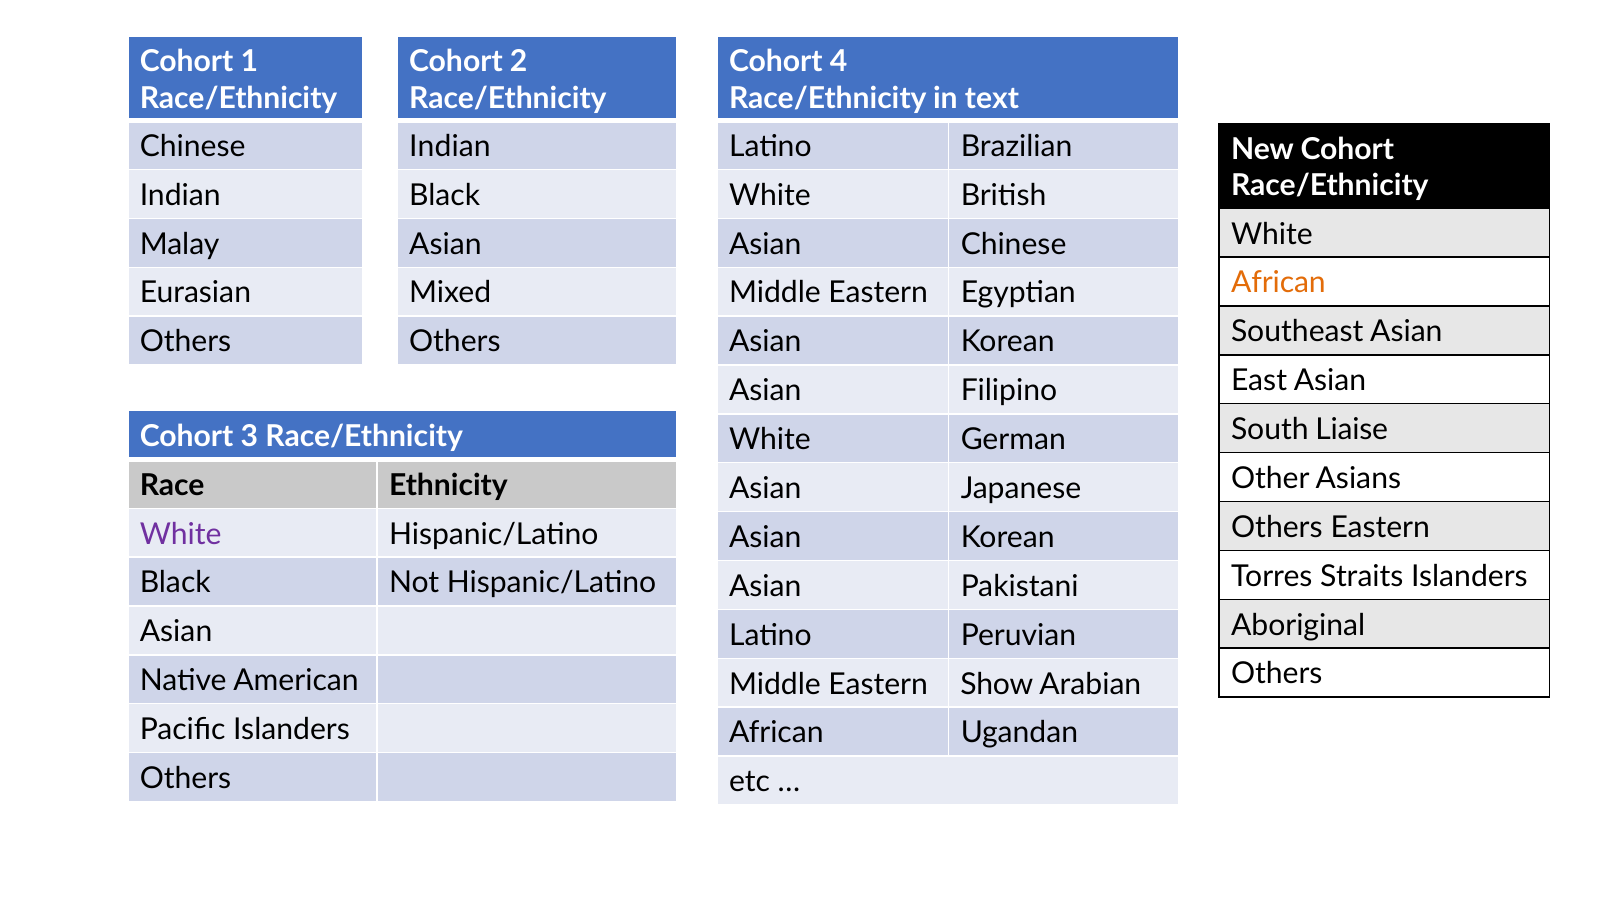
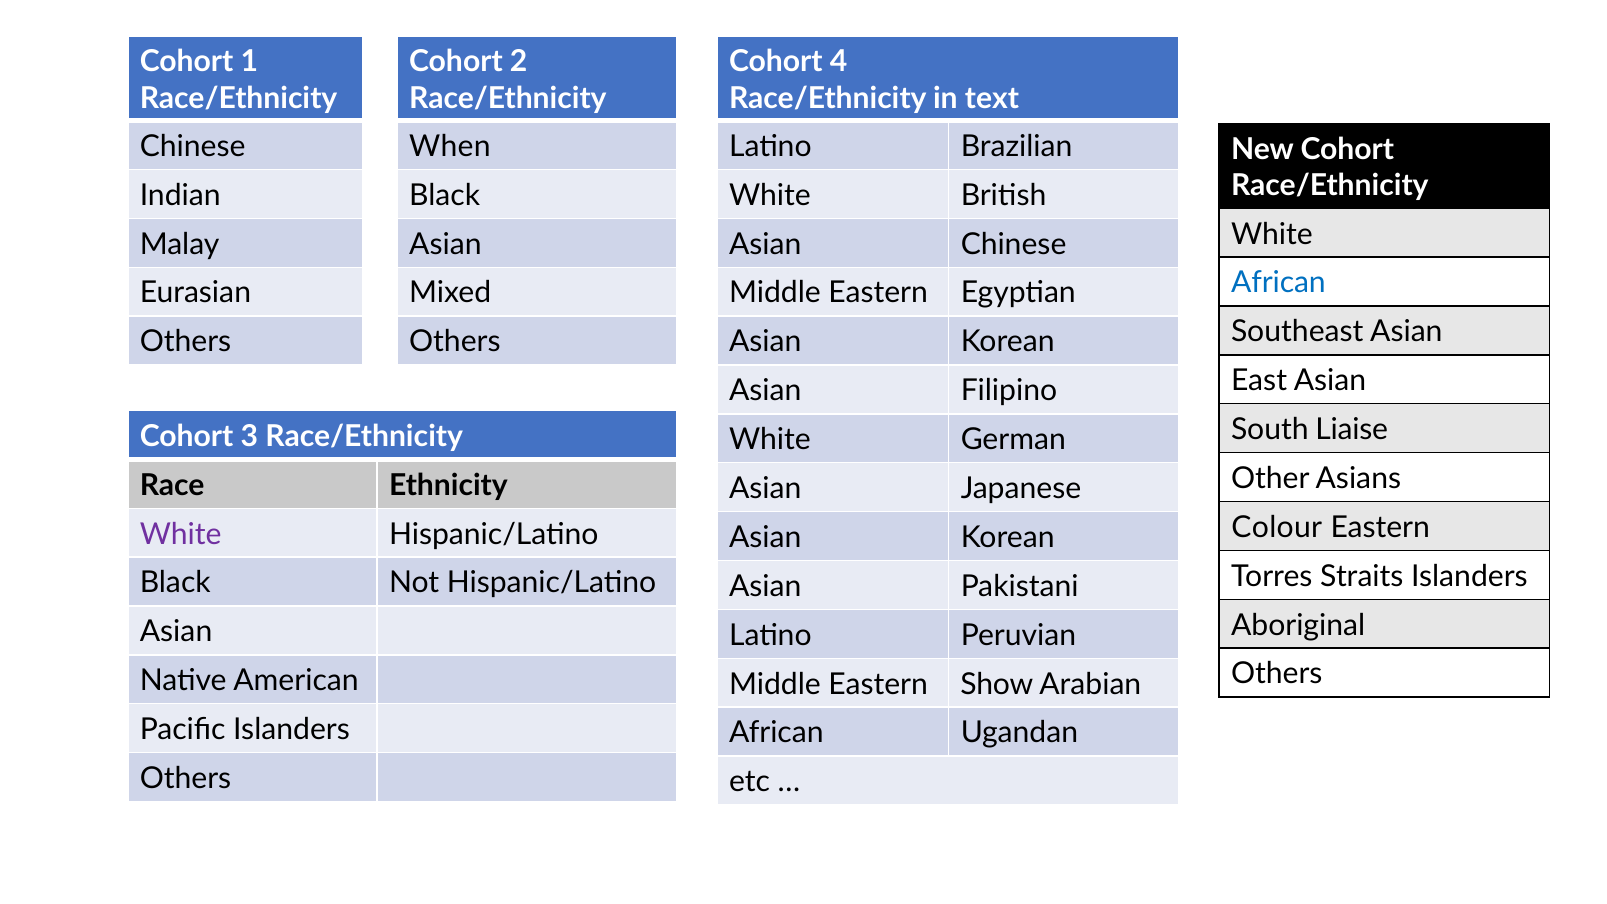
Indian at (450, 146): Indian -> When
African at (1278, 283) colour: orange -> blue
Others at (1277, 527): Others -> Colour
